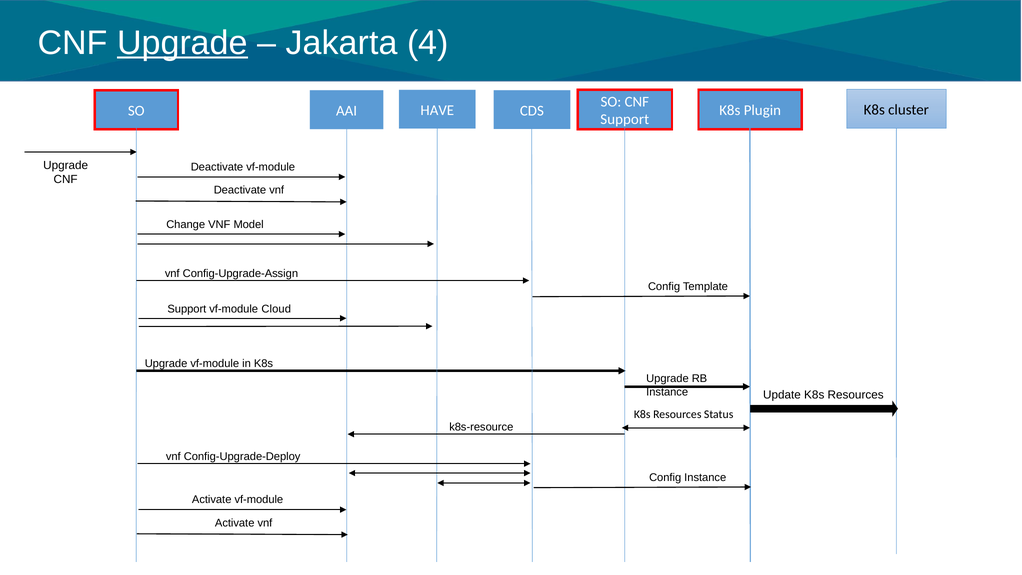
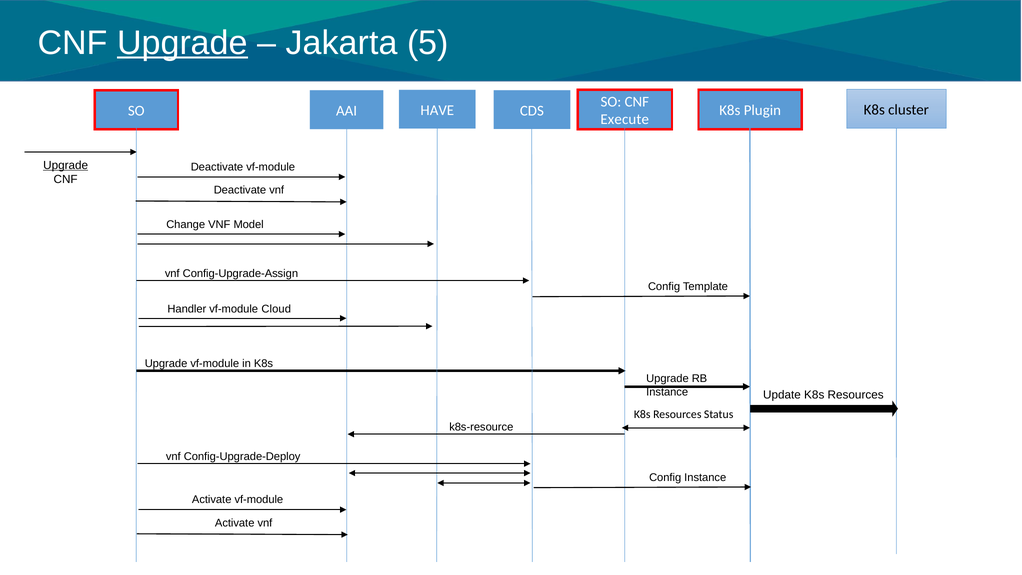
4: 4 -> 5
Support at (625, 119): Support -> Execute
Upgrade at (66, 165) underline: none -> present
Support at (187, 309): Support -> Handler
